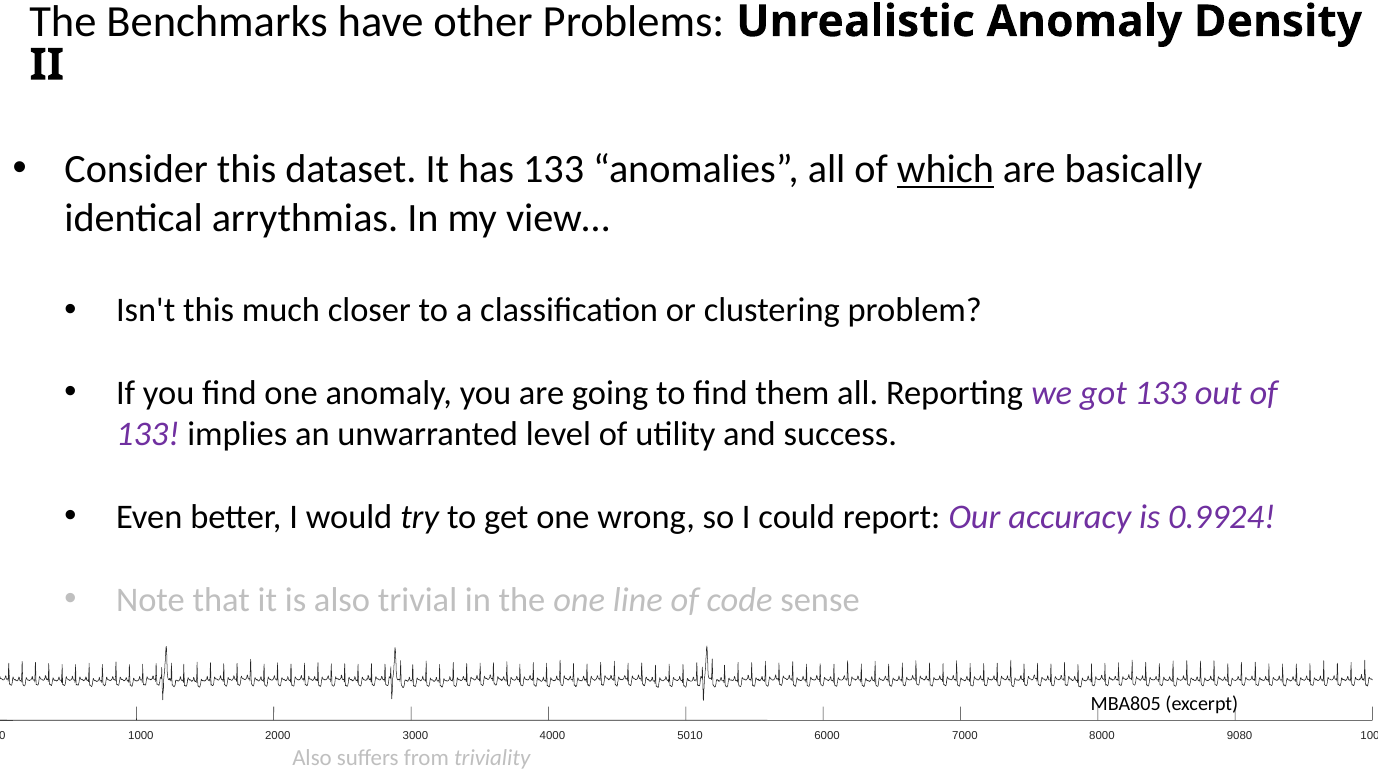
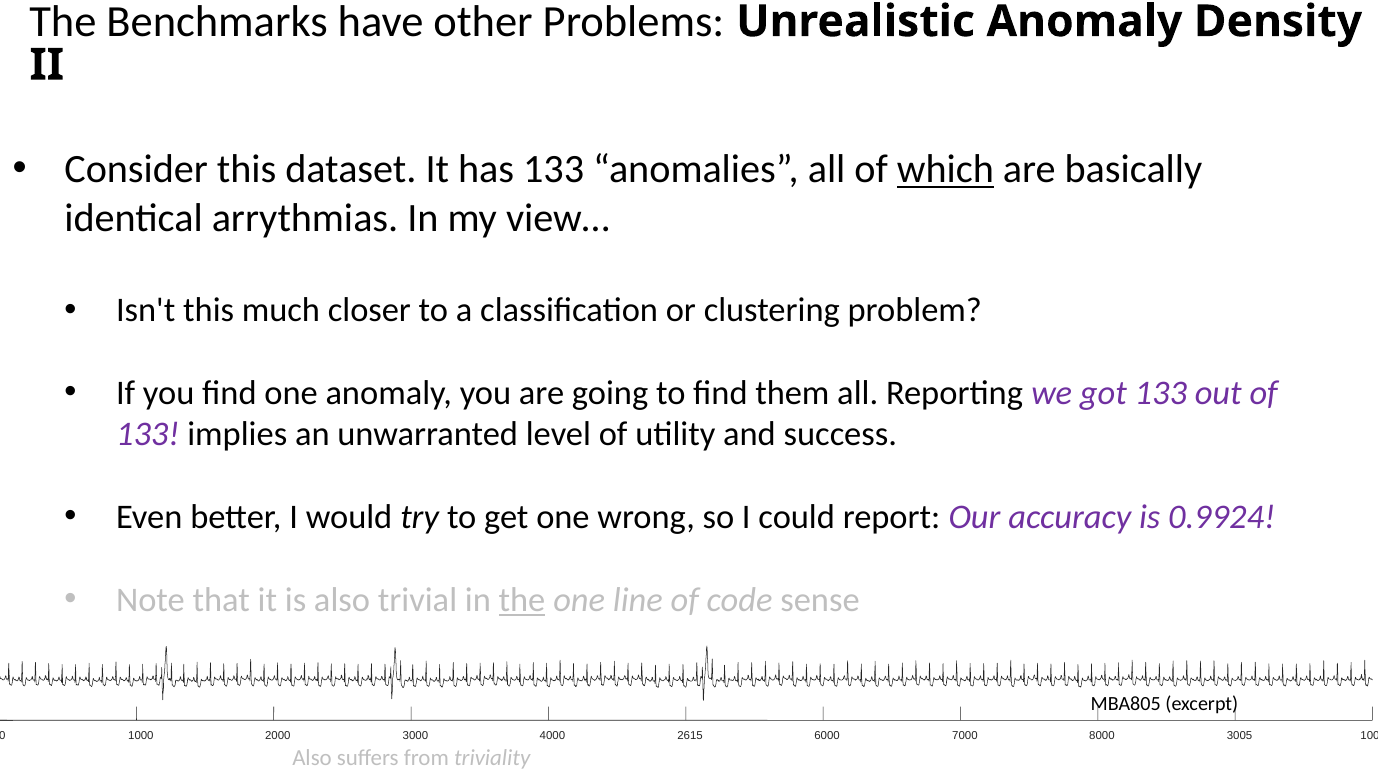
the at (522, 600) underline: none -> present
5010: 5010 -> 2615
9080: 9080 -> 3005
